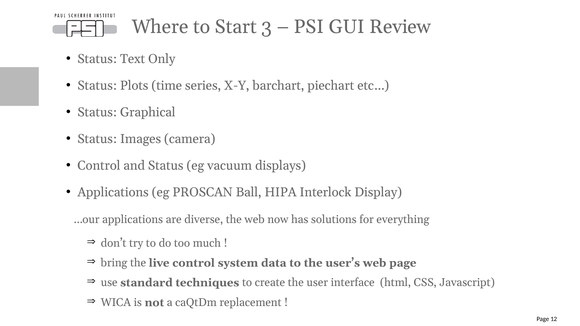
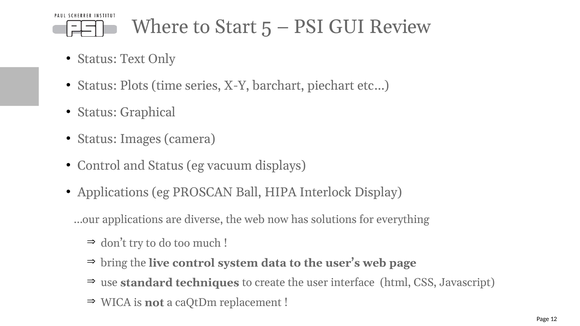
3: 3 -> 5
